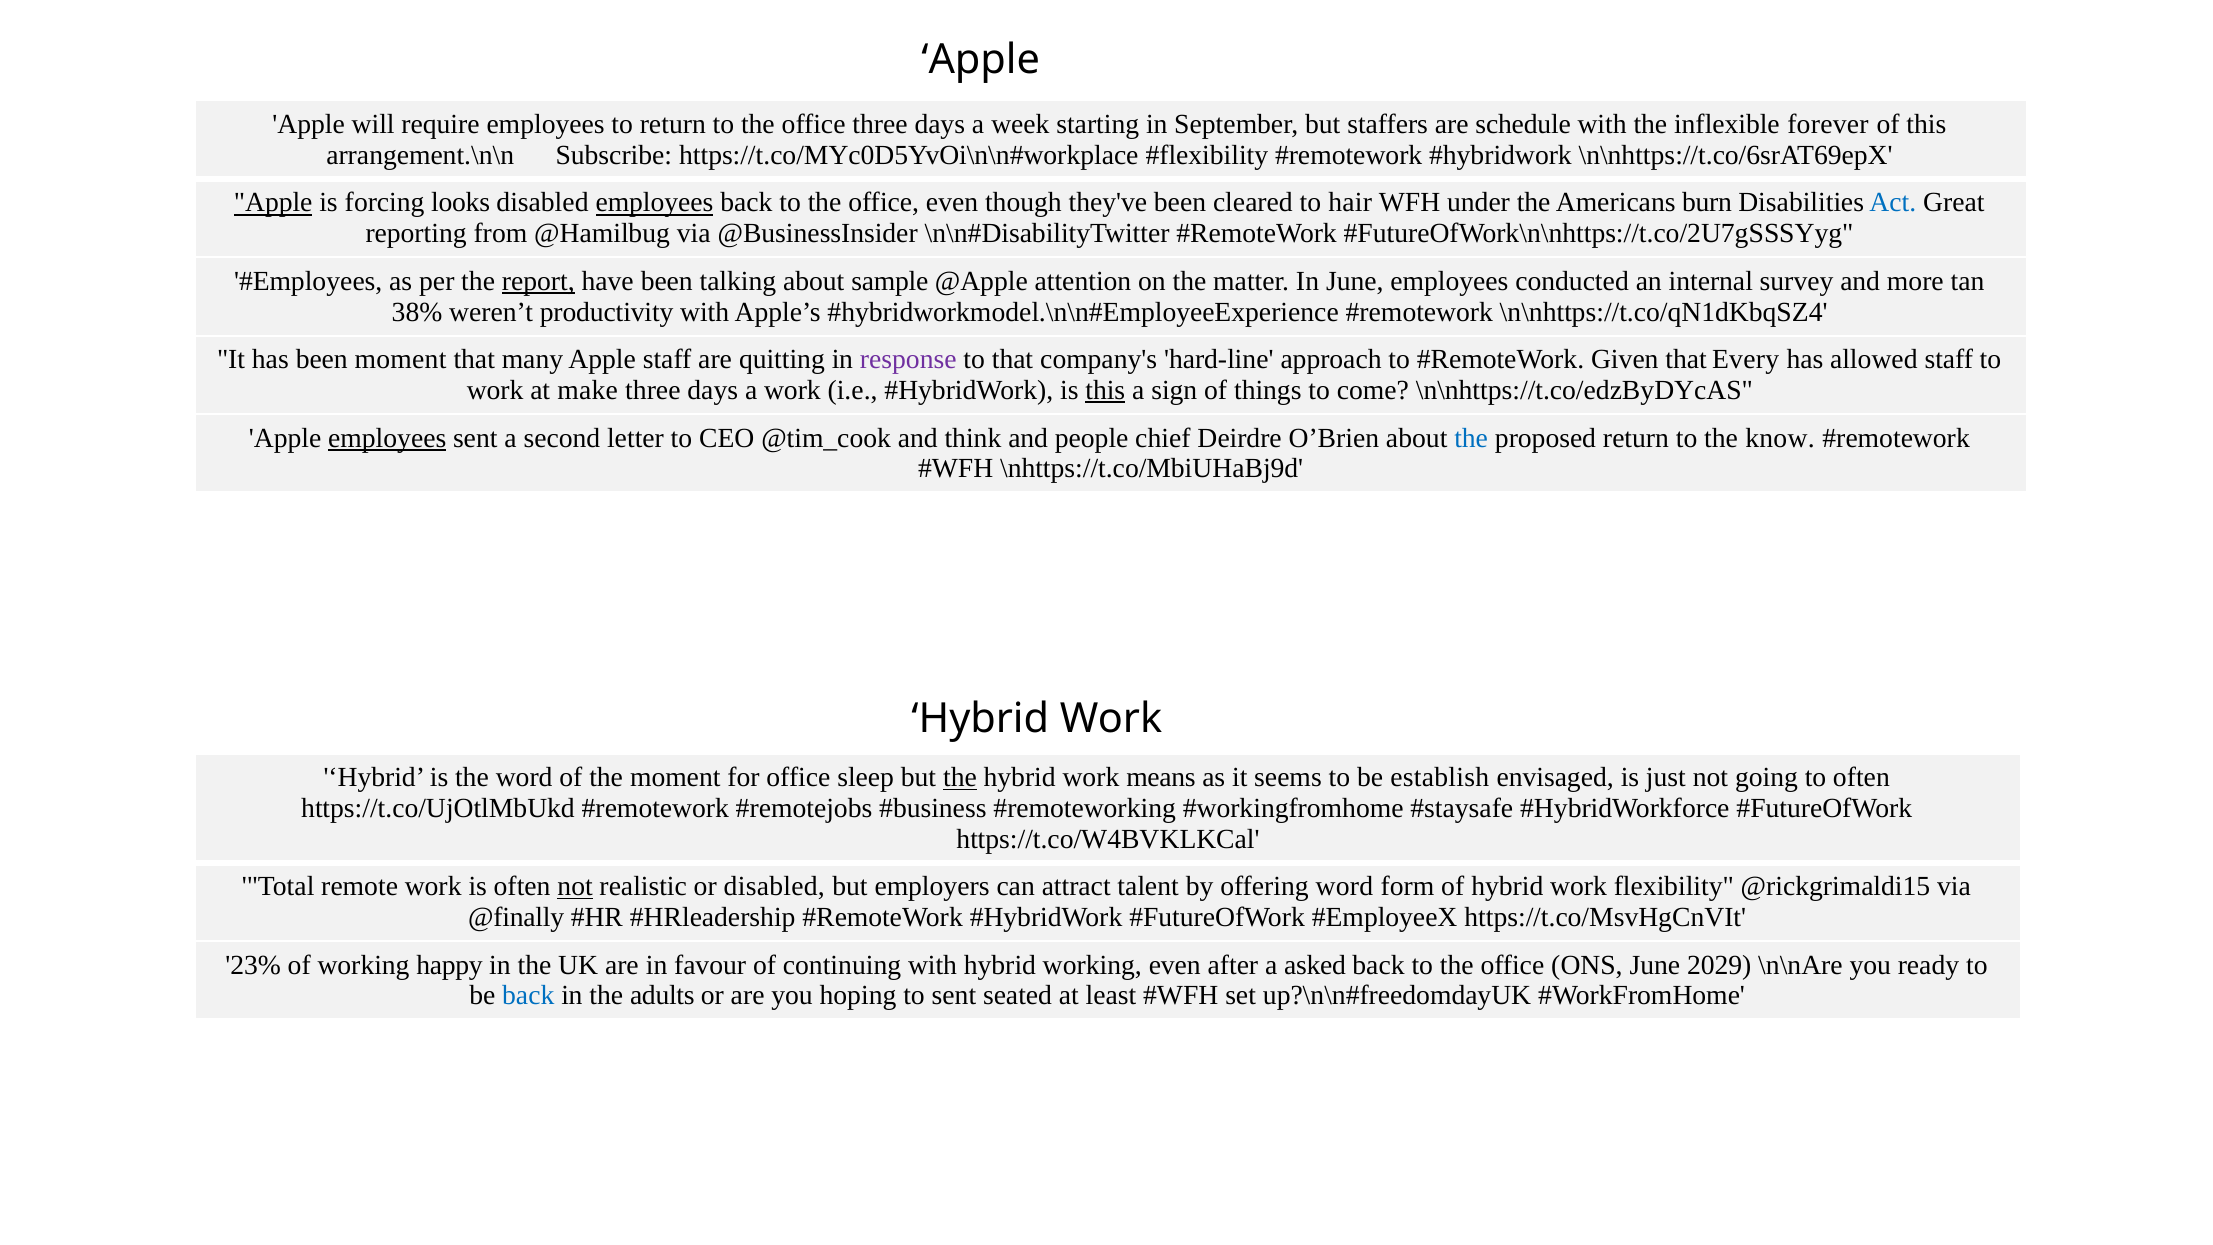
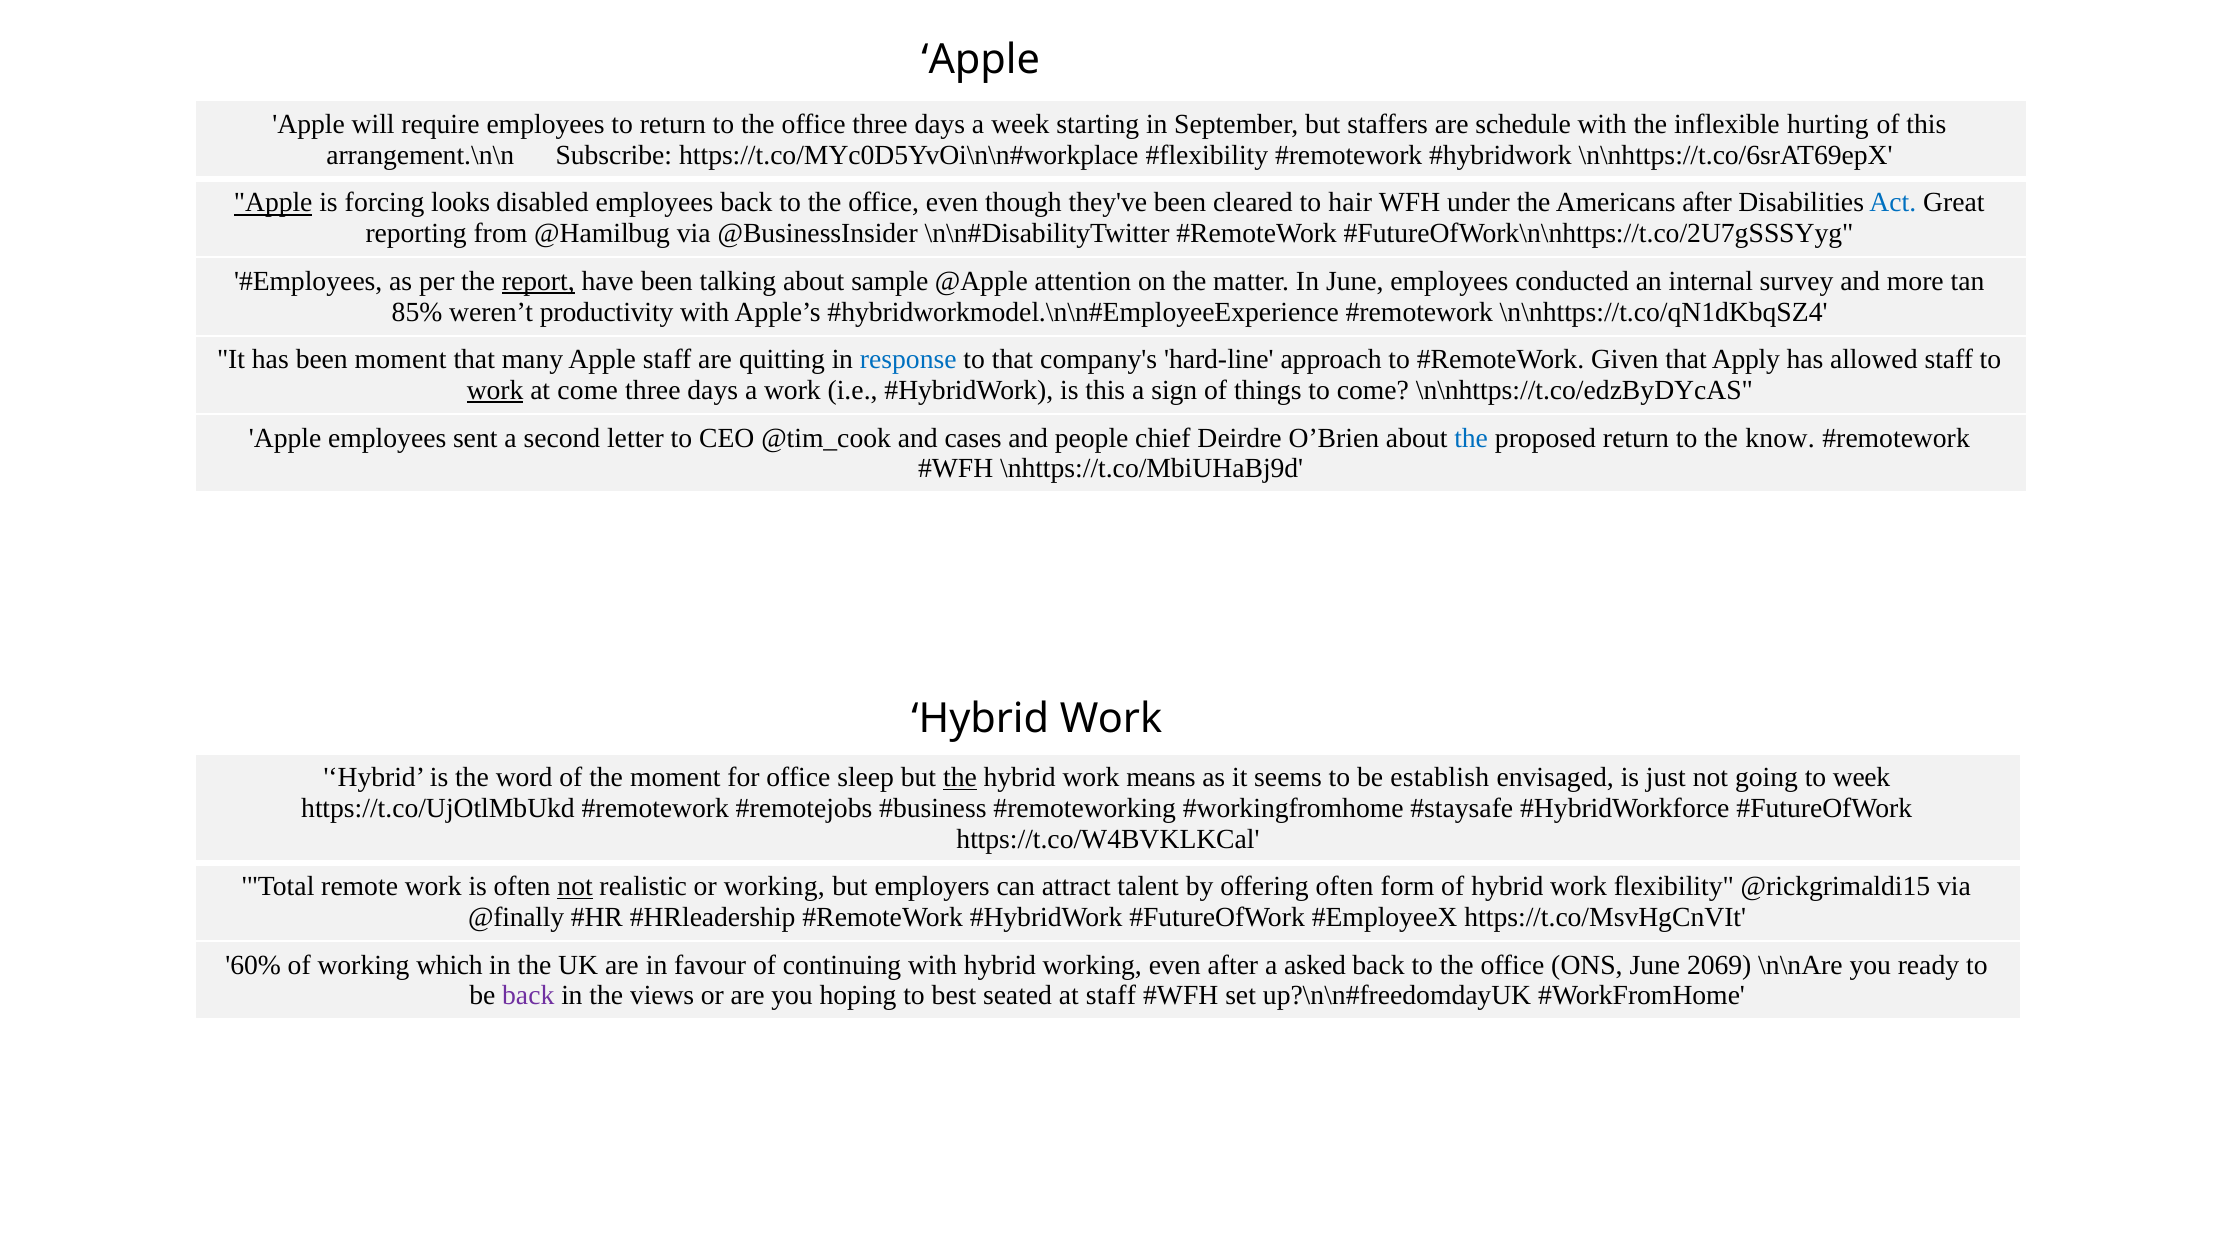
forever: forever -> hurting
employees at (654, 203) underline: present -> none
Americans burn: burn -> after
38%: 38% -> 85%
response colour: purple -> blue
Every: Every -> Apply
work at (495, 390) underline: none -> present
at make: make -> come
this at (1105, 390) underline: present -> none
employees at (387, 438) underline: present -> none
think: think -> cases
to often: often -> week
or disabled: disabled -> working
offering word: word -> often
23%: 23% -> 60%
happy: happy -> which
2029: 2029 -> 2069
back at (528, 996) colour: blue -> purple
adults: adults -> views
to sent: sent -> best
at least: least -> staff
